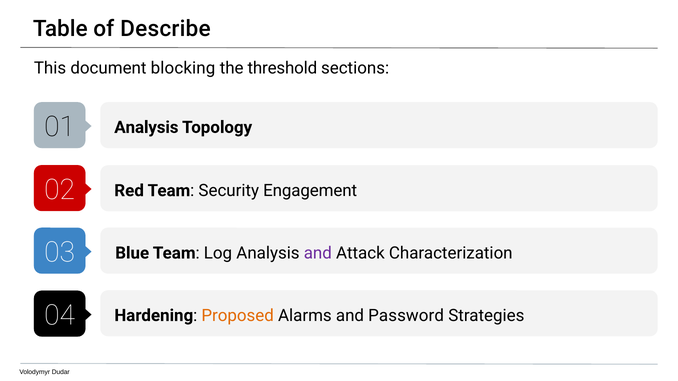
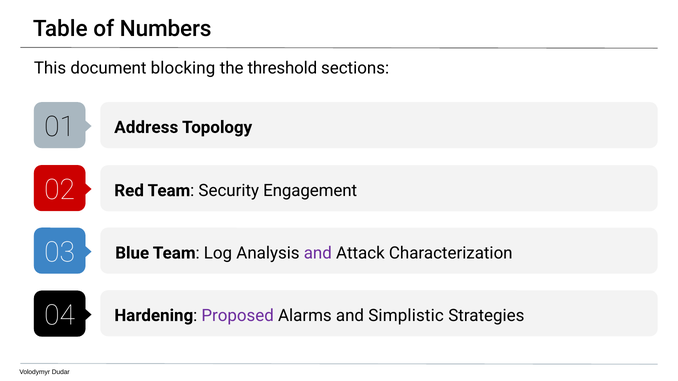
Describe: Describe -> Numbers
Analysis at (146, 127): Analysis -> Address
Proposed colour: orange -> purple
Password: Password -> Simplistic
